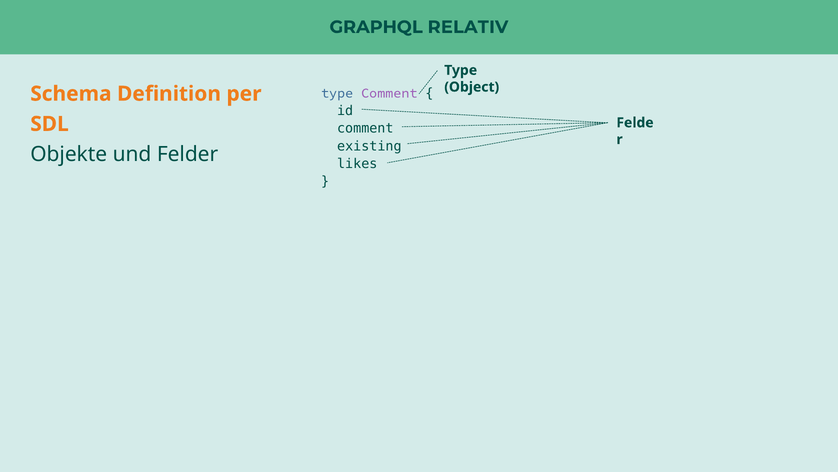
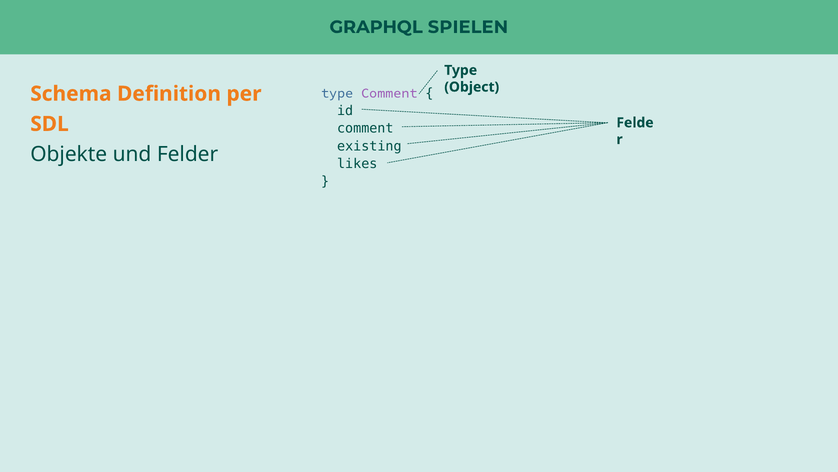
RELATIV: RELATIV -> SPIELEN
